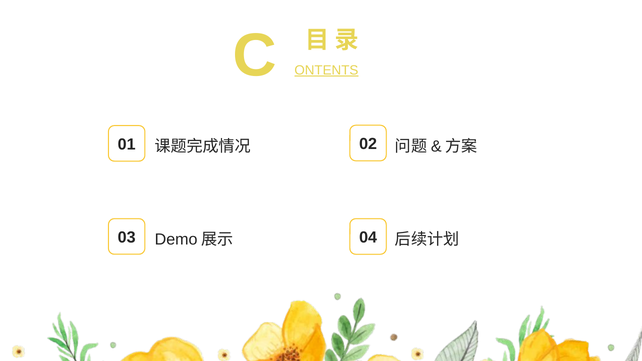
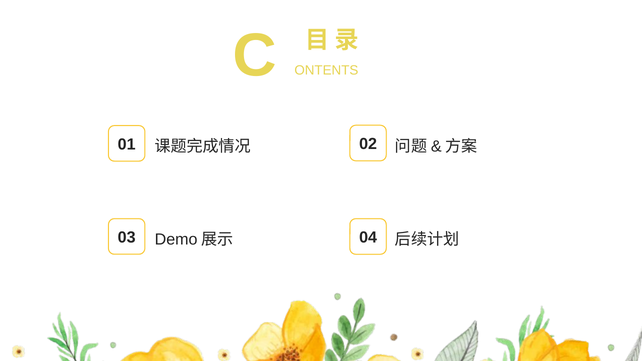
ONTENTS underline: present -> none
